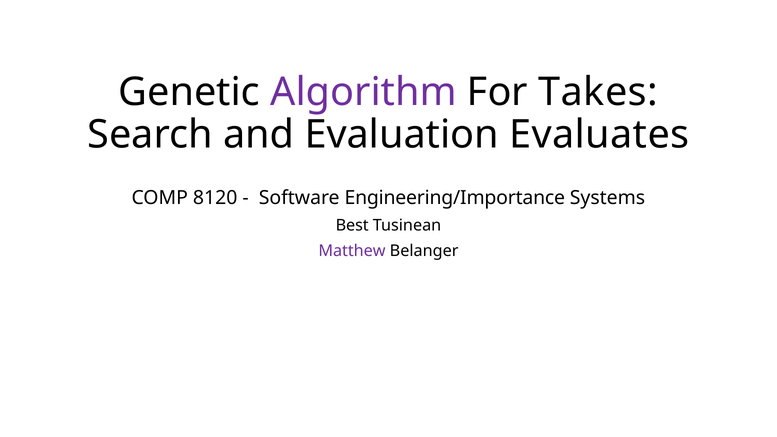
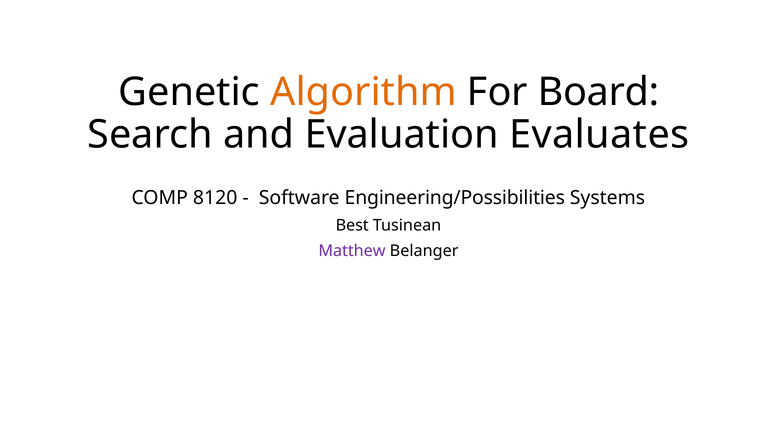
Algorithm colour: purple -> orange
Takes: Takes -> Board
Engineering/Importance: Engineering/Importance -> Engineering/Possibilities
